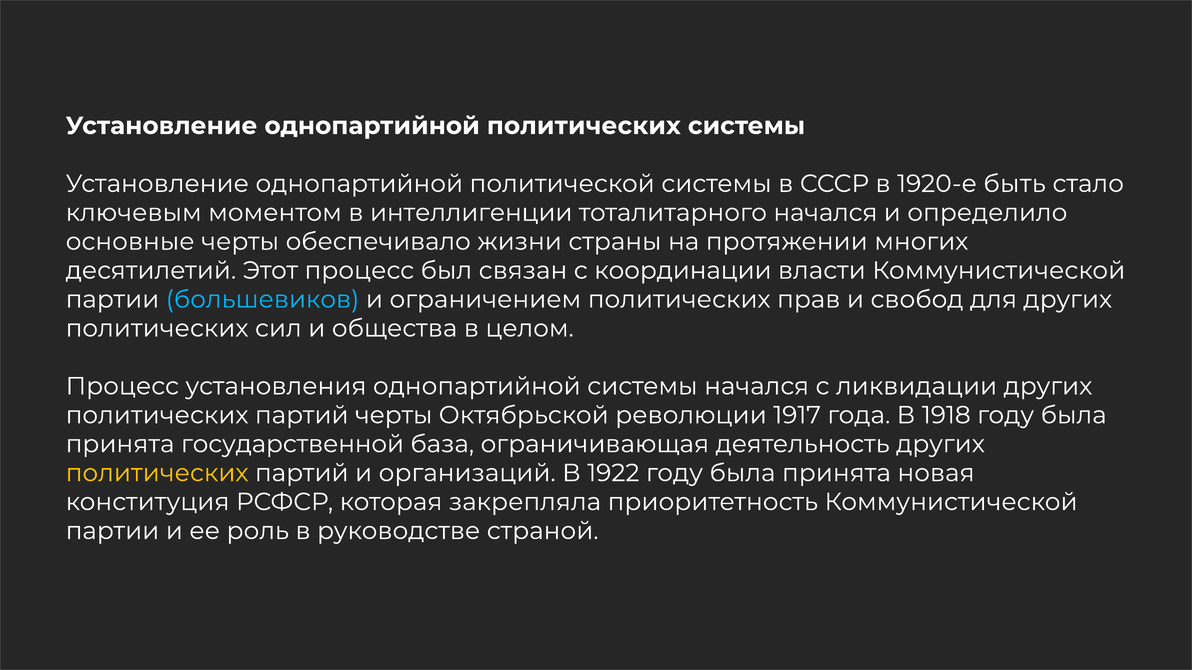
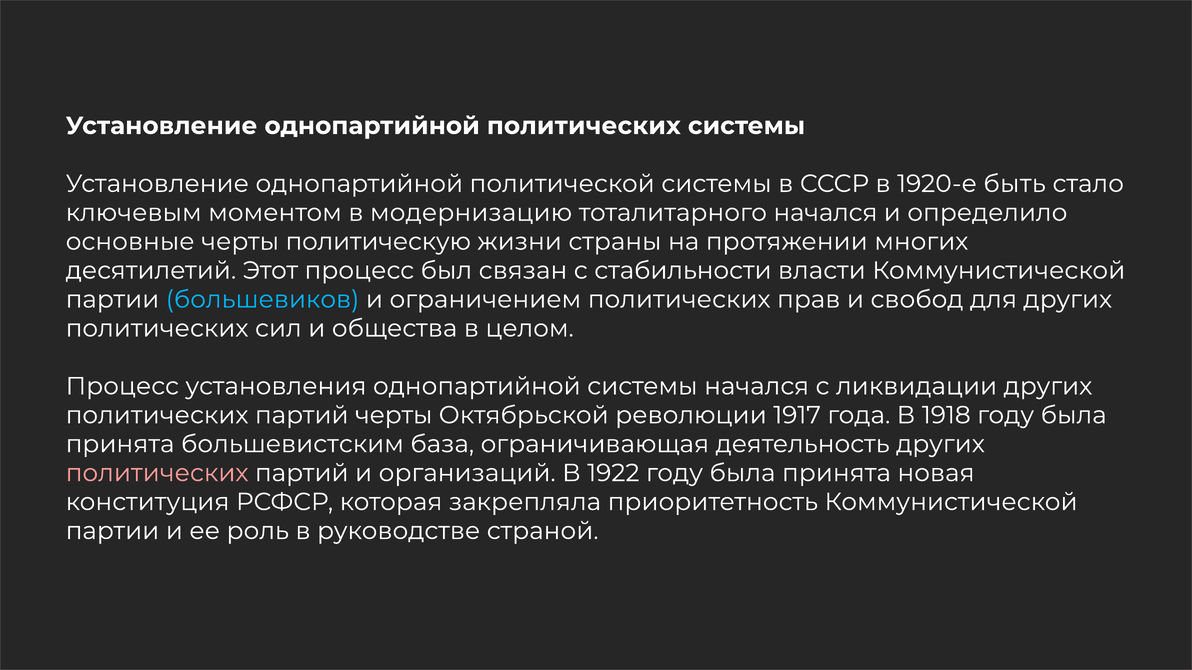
интеллигенции: интеллигенции -> модернизацию
обеспечивало: обеспечивало -> политическую
координации: координации -> стабильности
государственной: государственной -> большевистским
политических at (157, 473) colour: yellow -> pink
